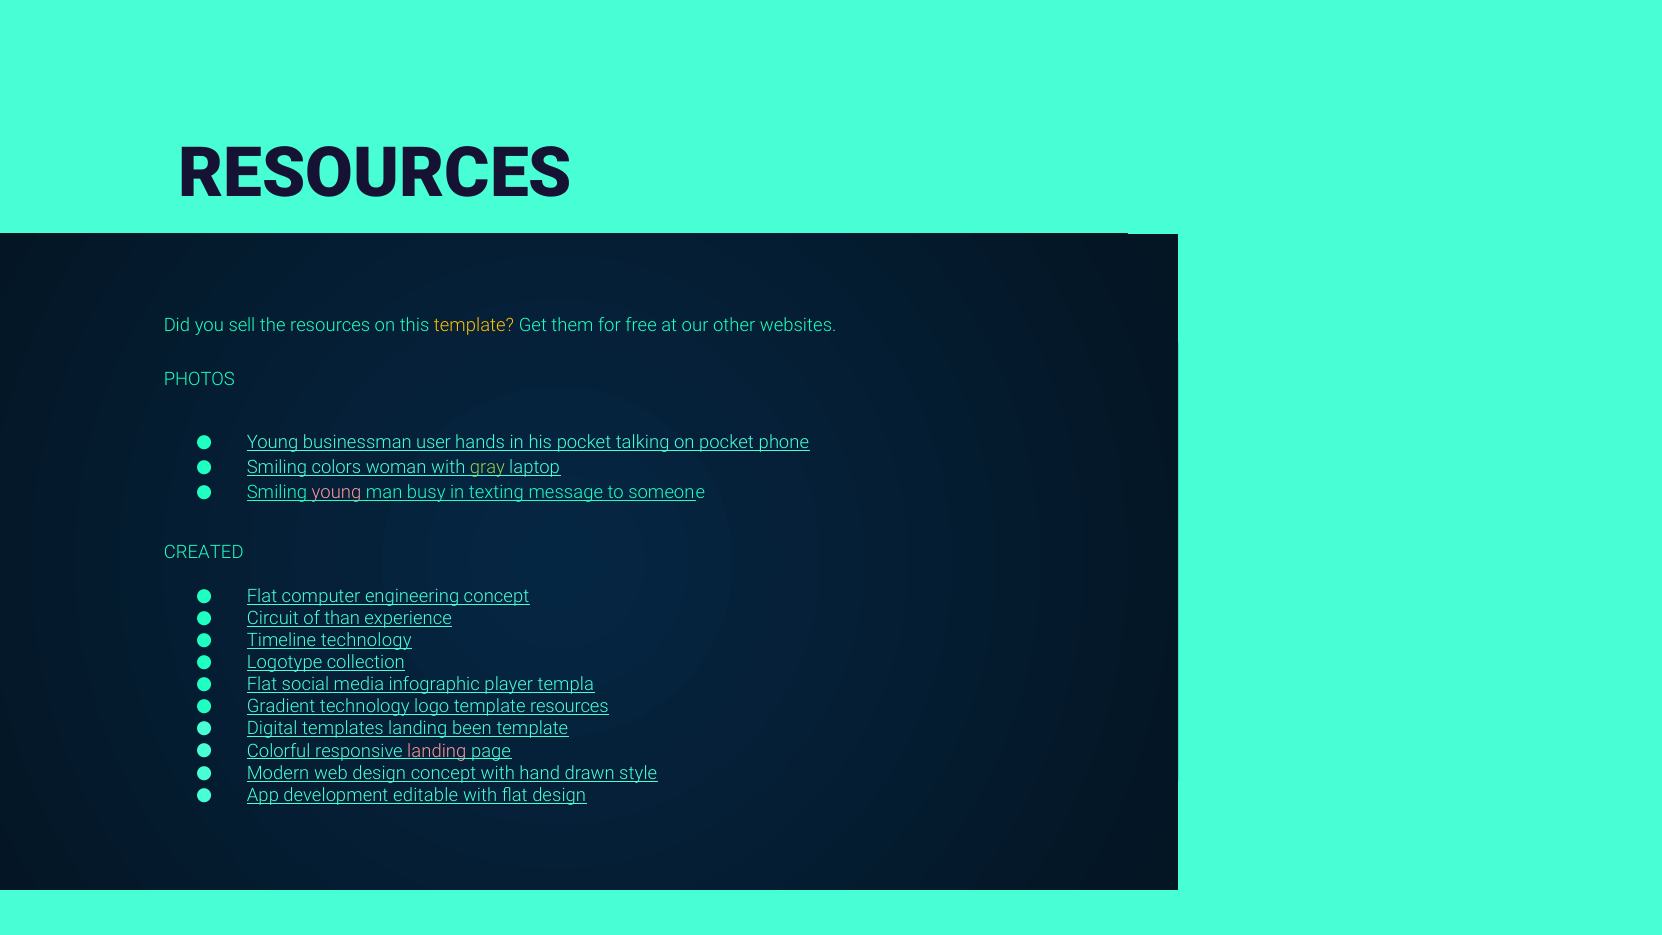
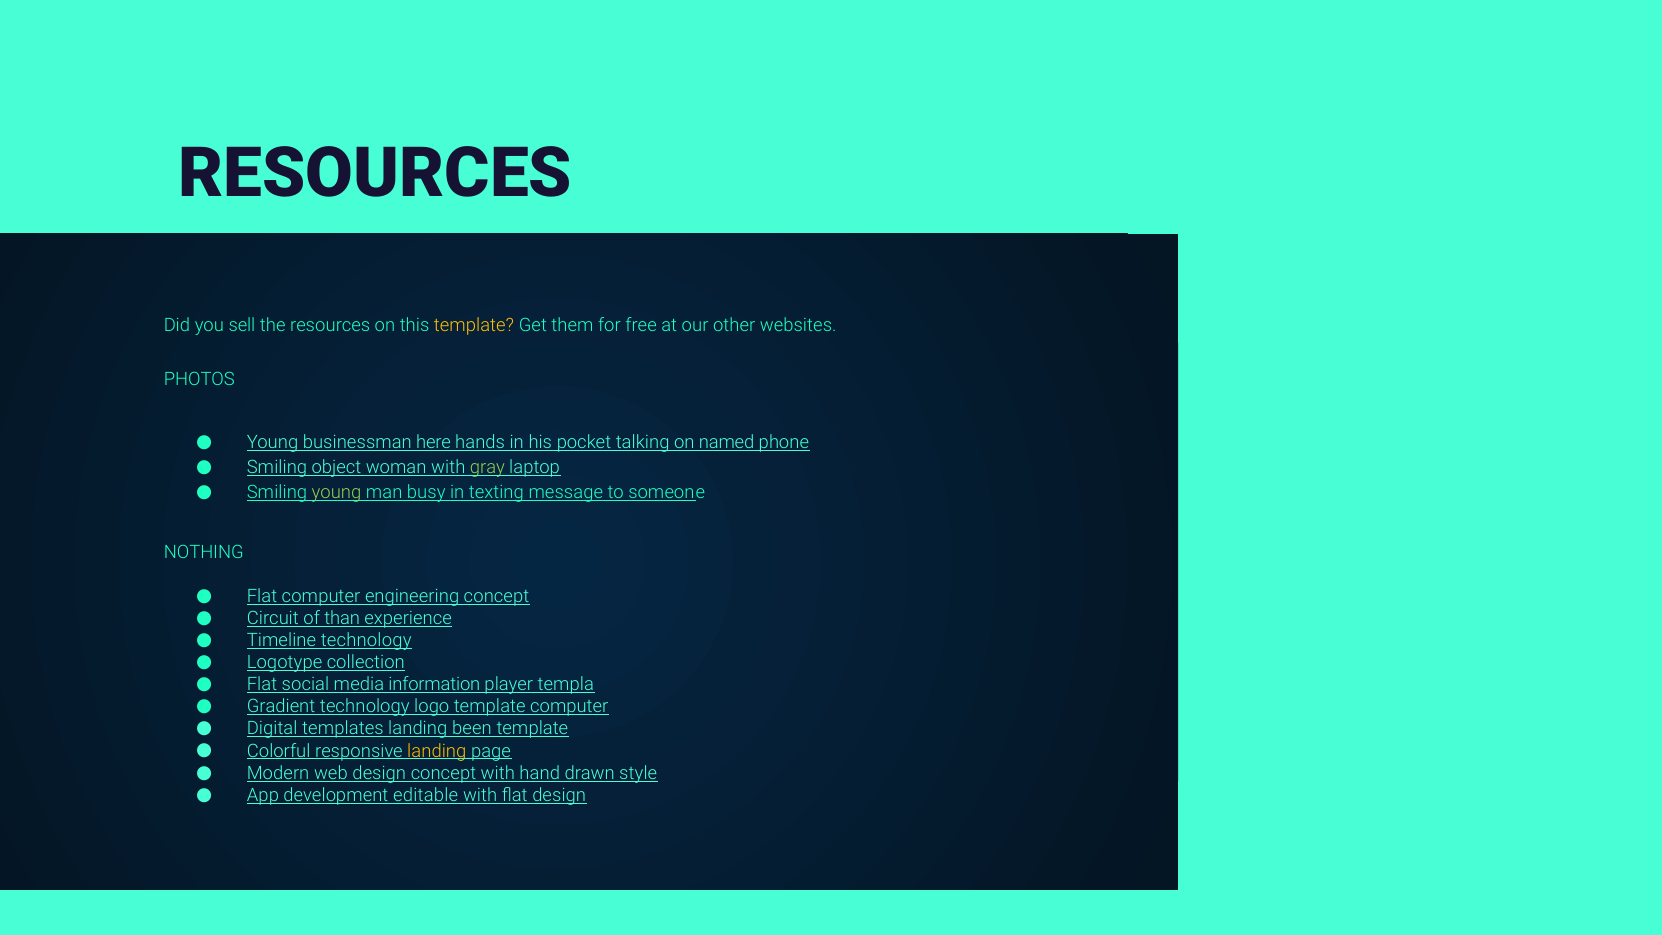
user: user -> here
on pocket: pocket -> named
colors: colors -> object
young at (337, 493) colour: pink -> light green
CREATED: CREATED -> NOTHING
infographic: infographic -> information
template resources: resources -> computer
landing at (437, 751) colour: pink -> yellow
